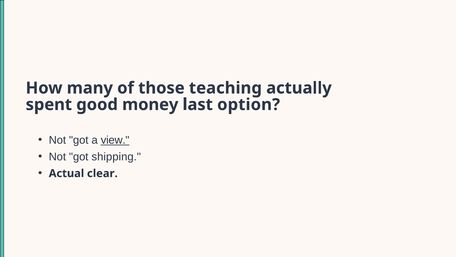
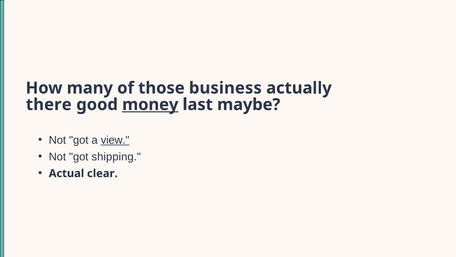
teaching: teaching -> business
spent: spent -> there
money underline: none -> present
option: option -> maybe
